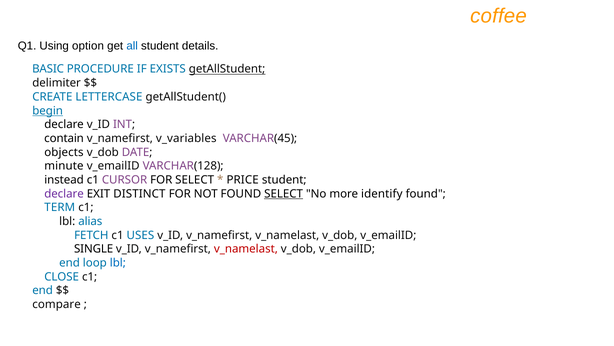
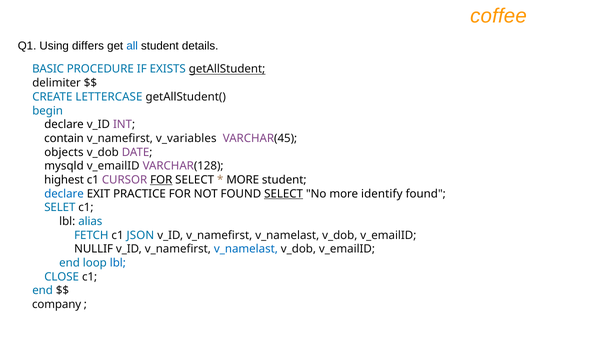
option: option -> differs
begin underline: present -> none
minute: minute -> mysqld
instead: instead -> highest
FOR at (161, 180) underline: none -> present
PRICE at (243, 180): PRICE -> MORE
declare at (64, 193) colour: purple -> blue
DISTINCT: DISTINCT -> PRACTICE
TERM: TERM -> SELET
USES: USES -> JSON
SINGLE: SINGLE -> NULLIF
v_namelast at (246, 249) colour: red -> blue
compare: compare -> company
